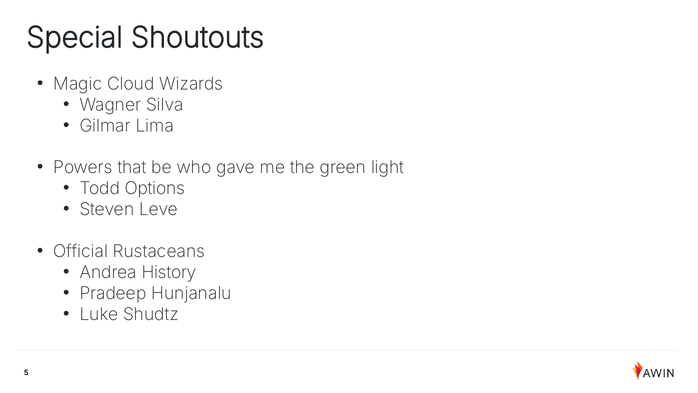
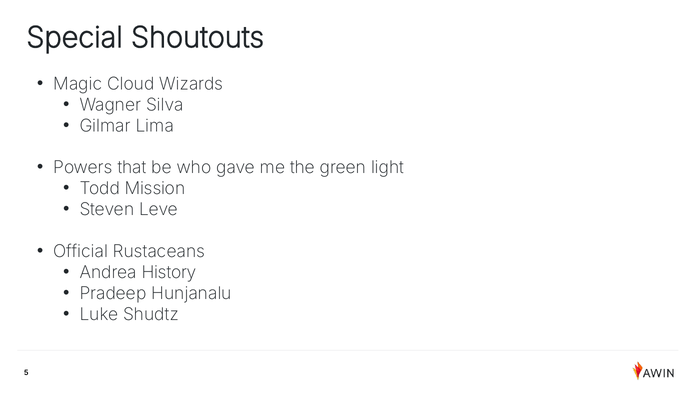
Options: Options -> Mission
